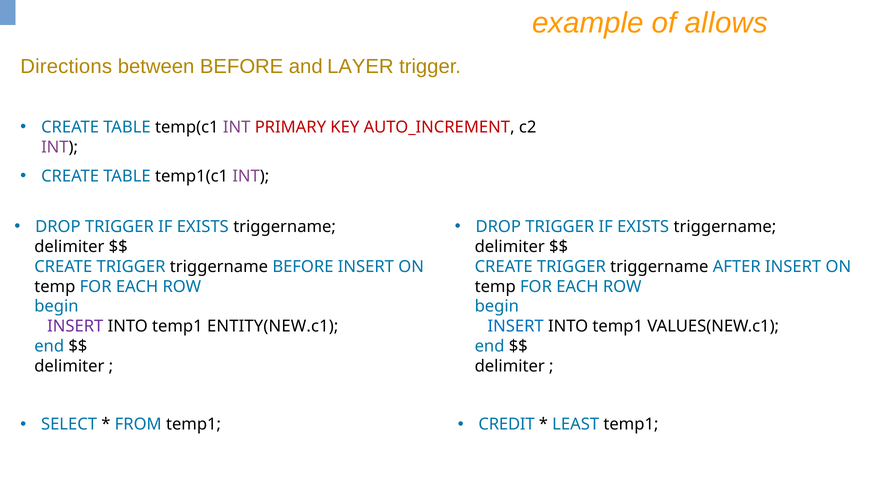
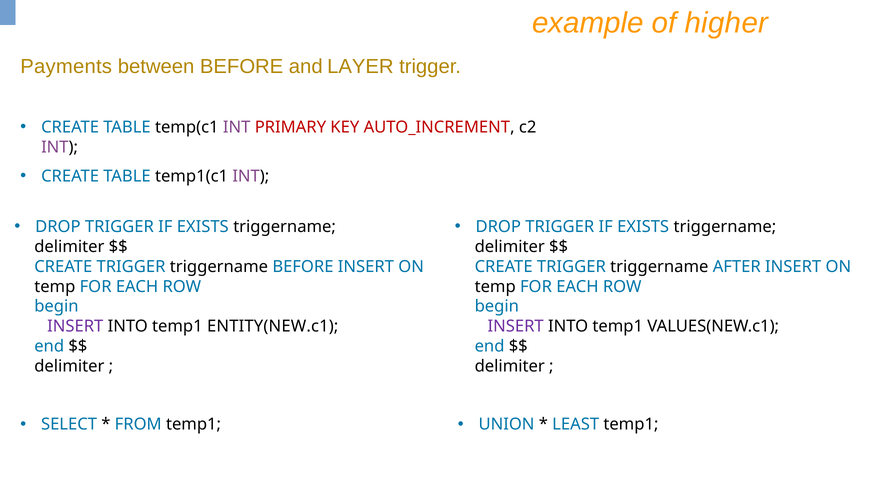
allows: allows -> higher
Directions: Directions -> Payments
INSERT at (516, 327) colour: blue -> purple
CREDIT: CREDIT -> UNION
